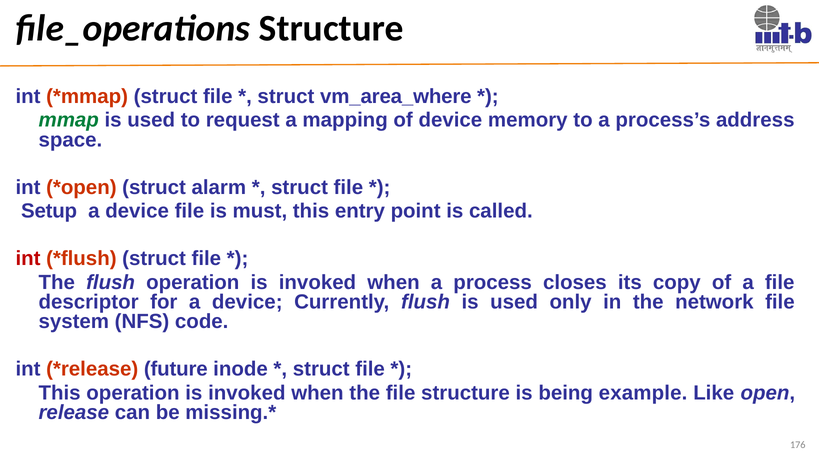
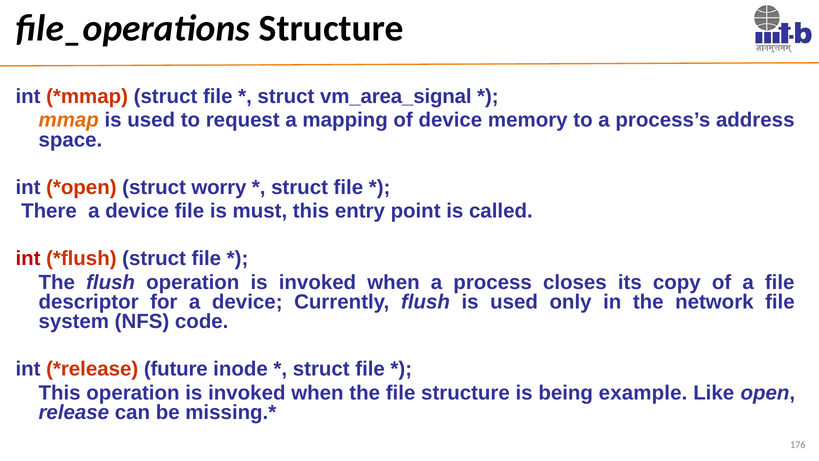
vm_area_where: vm_area_where -> vm_area_signal
mmap colour: green -> orange
alarm: alarm -> worry
Setup: Setup -> There
